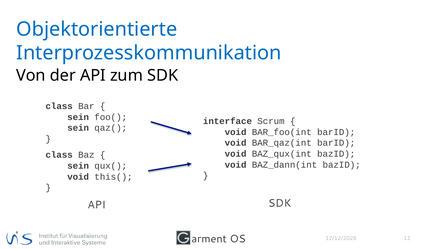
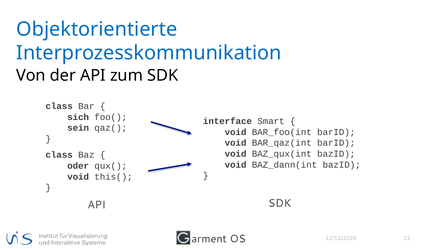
sein at (78, 117): sein -> sich
Scrum: Scrum -> Smart
sein at (78, 166): sein -> oder
